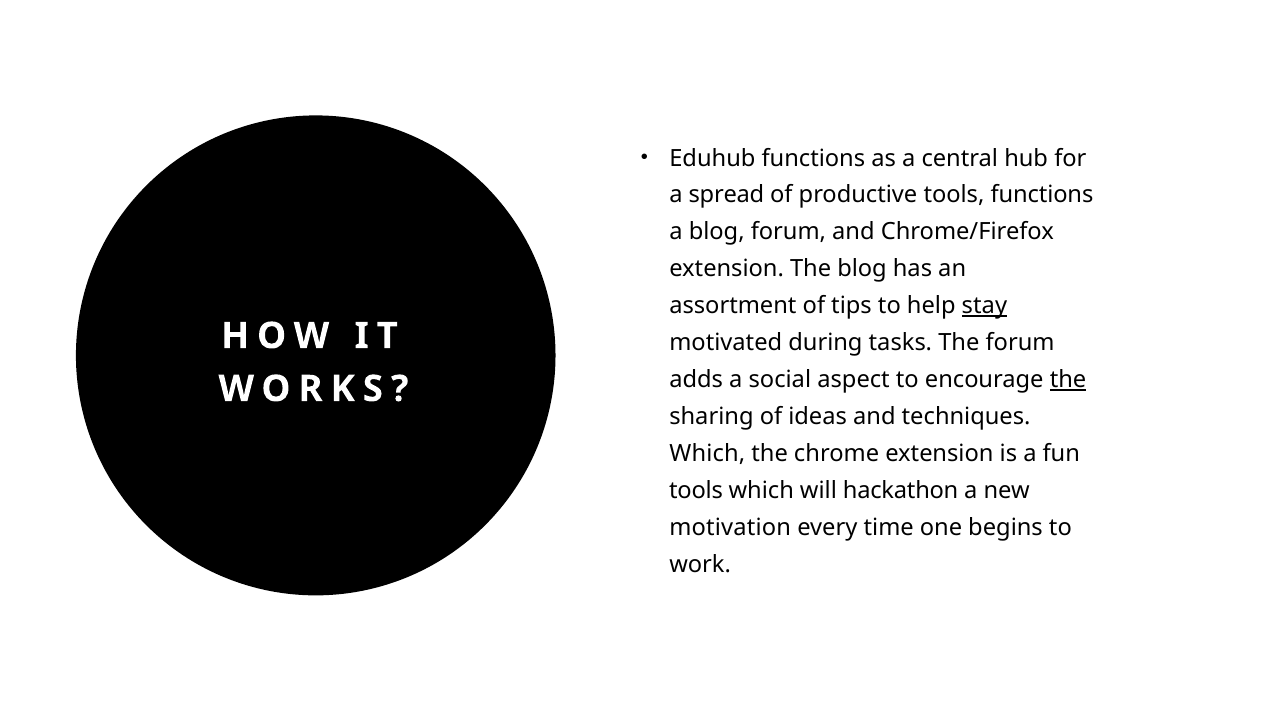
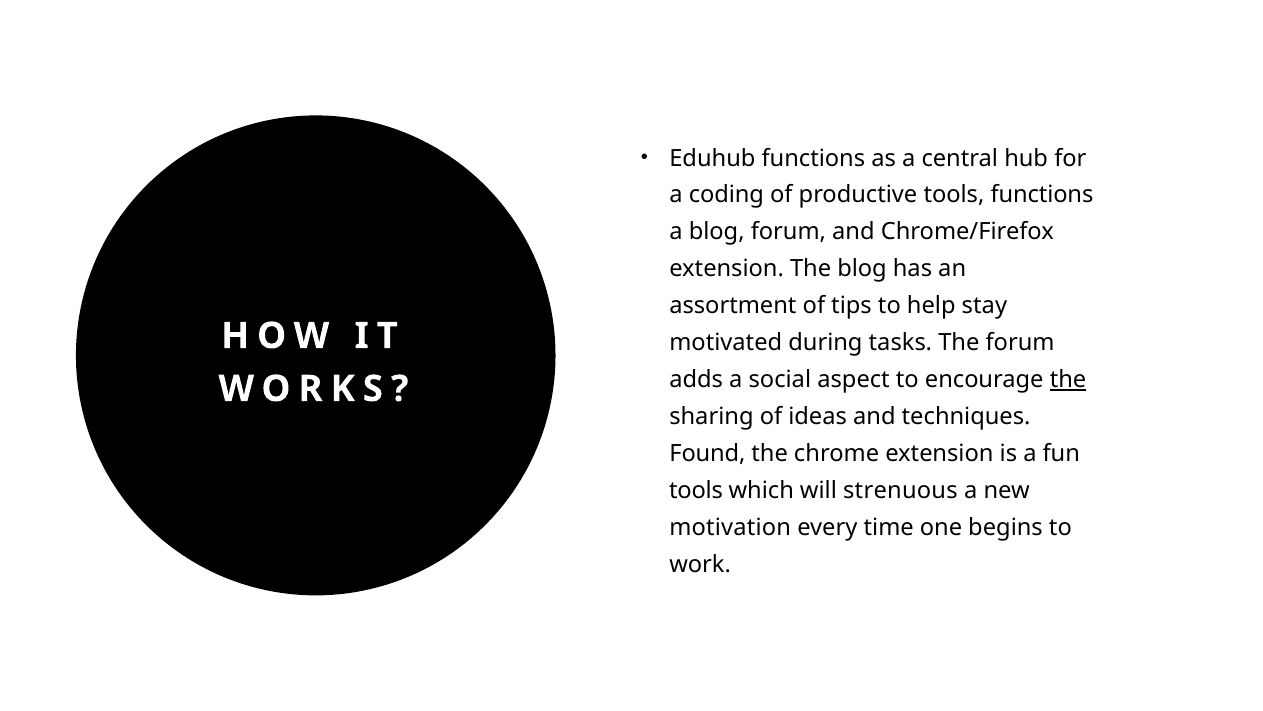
spread: spread -> coding
stay underline: present -> none
Which at (707, 453): Which -> Found
hackathon: hackathon -> strenuous
